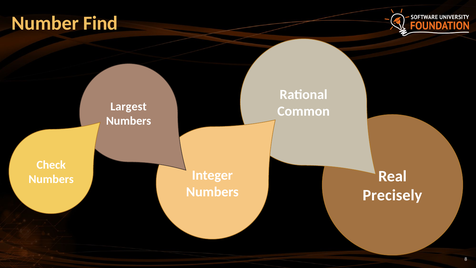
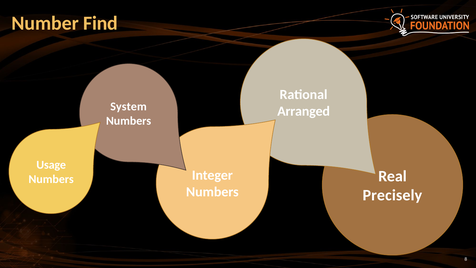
Largest: Largest -> System
Common: Common -> Arranged
Check: Check -> Usage
